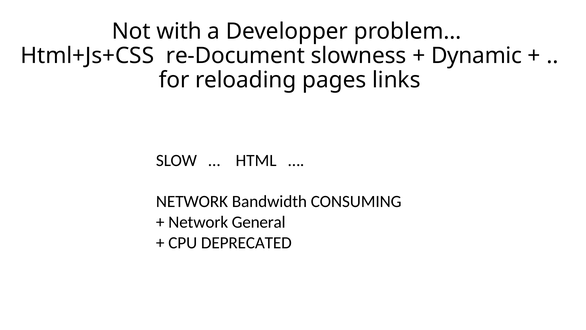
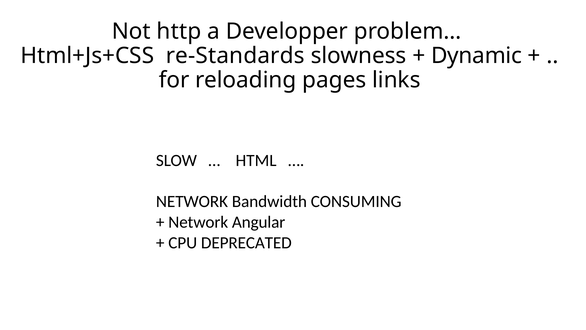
with: with -> http
re-Document: re-Document -> re-Standards
General: General -> Angular
